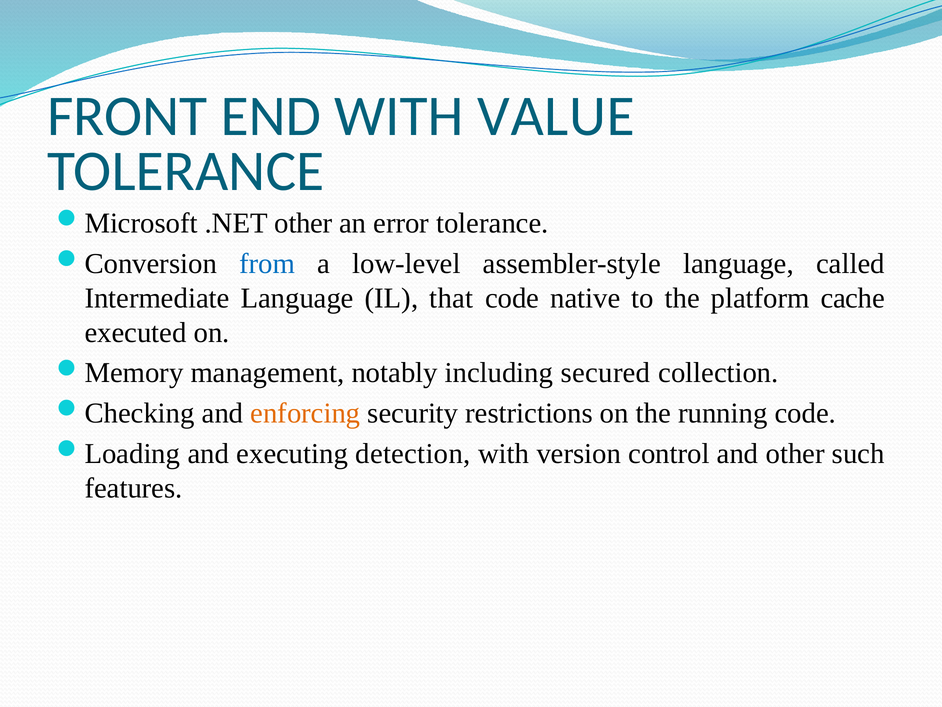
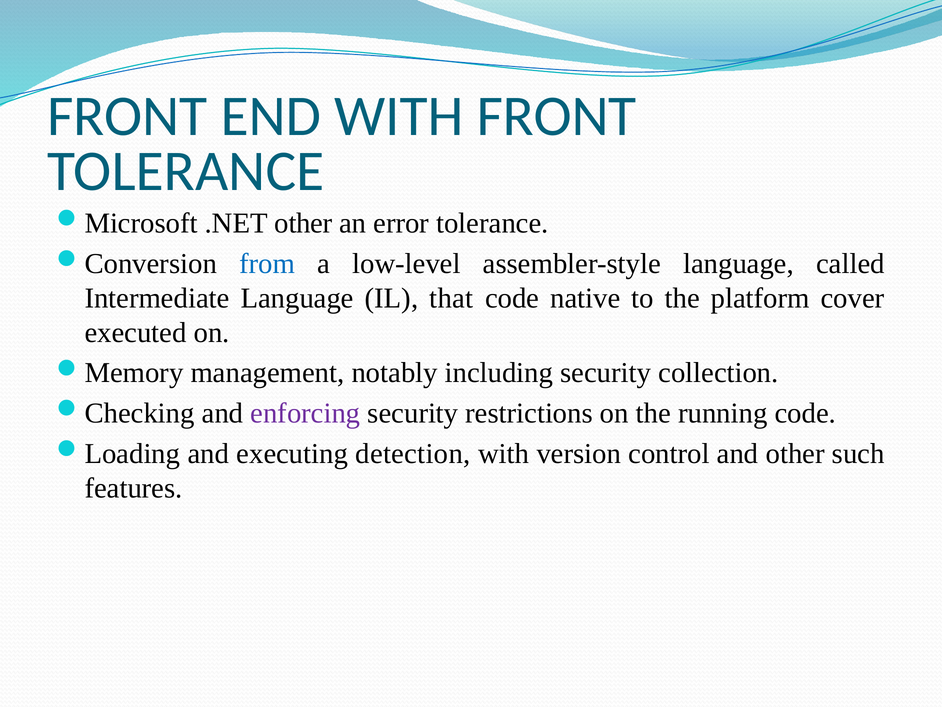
WITH VALUE: VALUE -> FRONT
cache: cache -> cover
including secured: secured -> security
enforcing colour: orange -> purple
